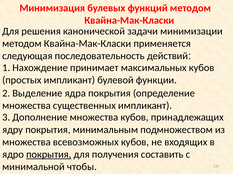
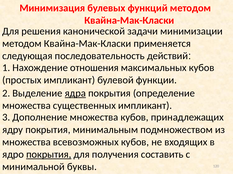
принимает: принимает -> отношения
ядра underline: none -> present
чтобы: чтобы -> буквы
